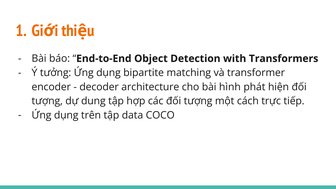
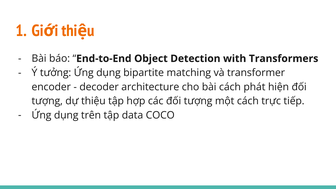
bài hình: hình -> cách
dung: dung -> thiệu
